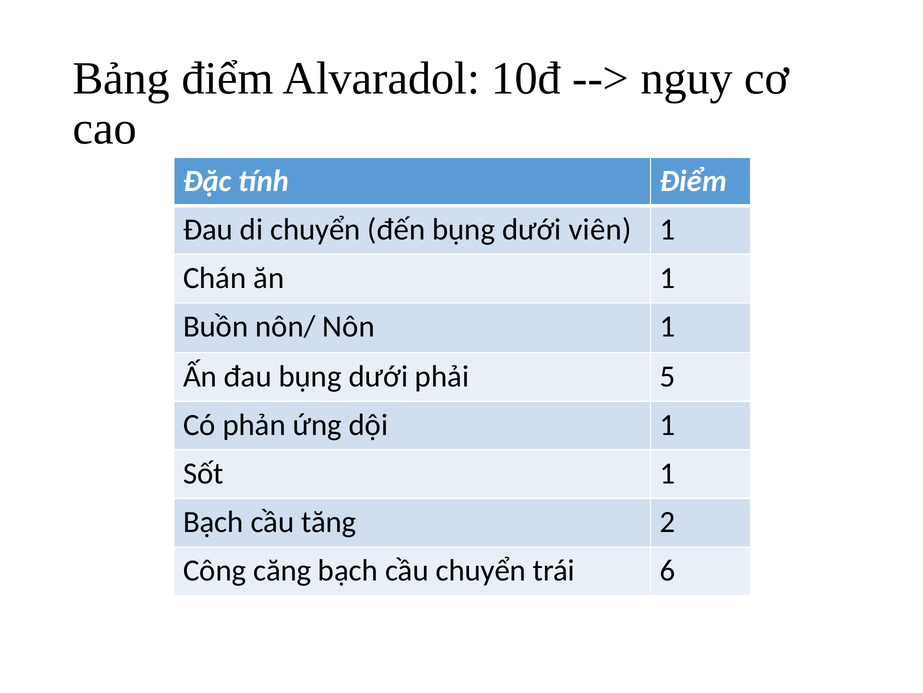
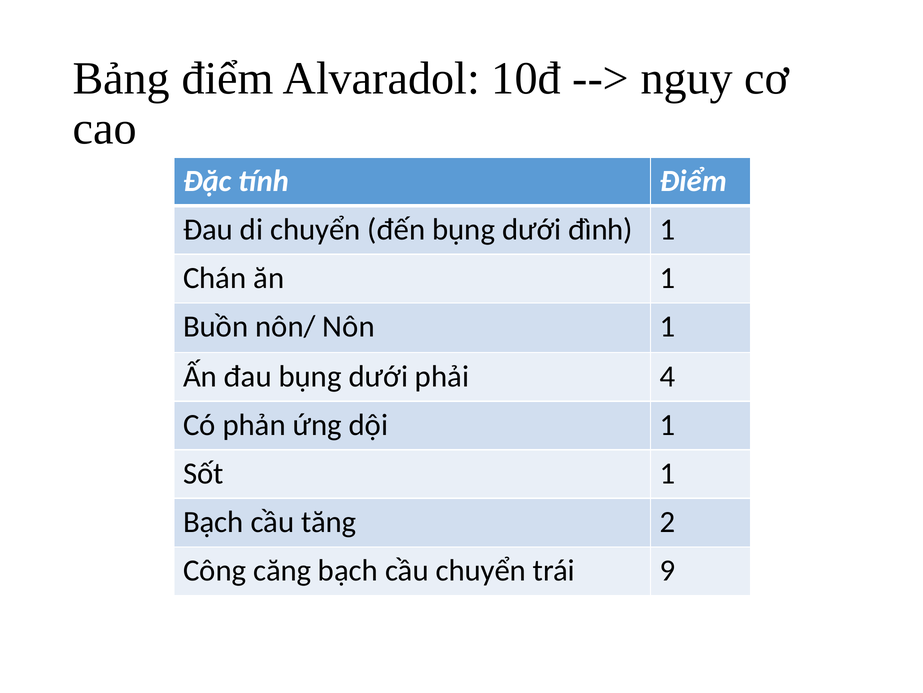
viên: viên -> đình
5: 5 -> 4
6: 6 -> 9
